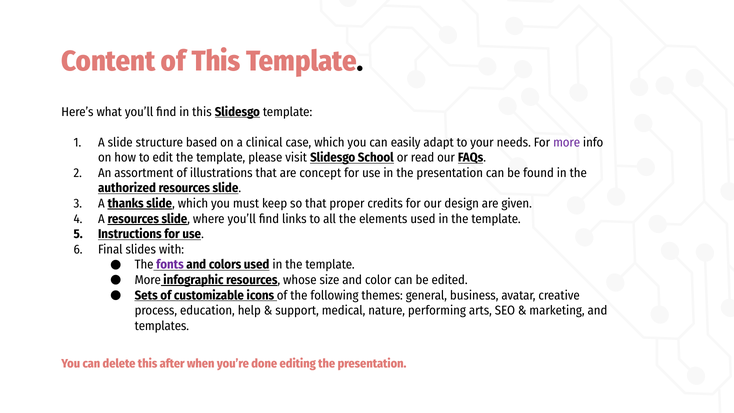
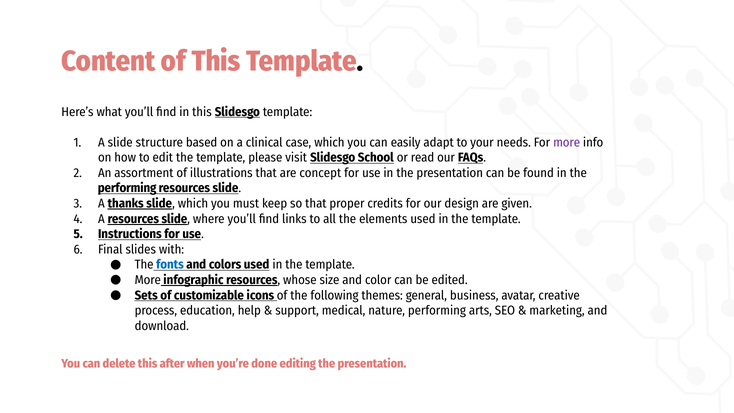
authorized at (127, 188): authorized -> performing
fonts colour: purple -> blue
templates: templates -> download
